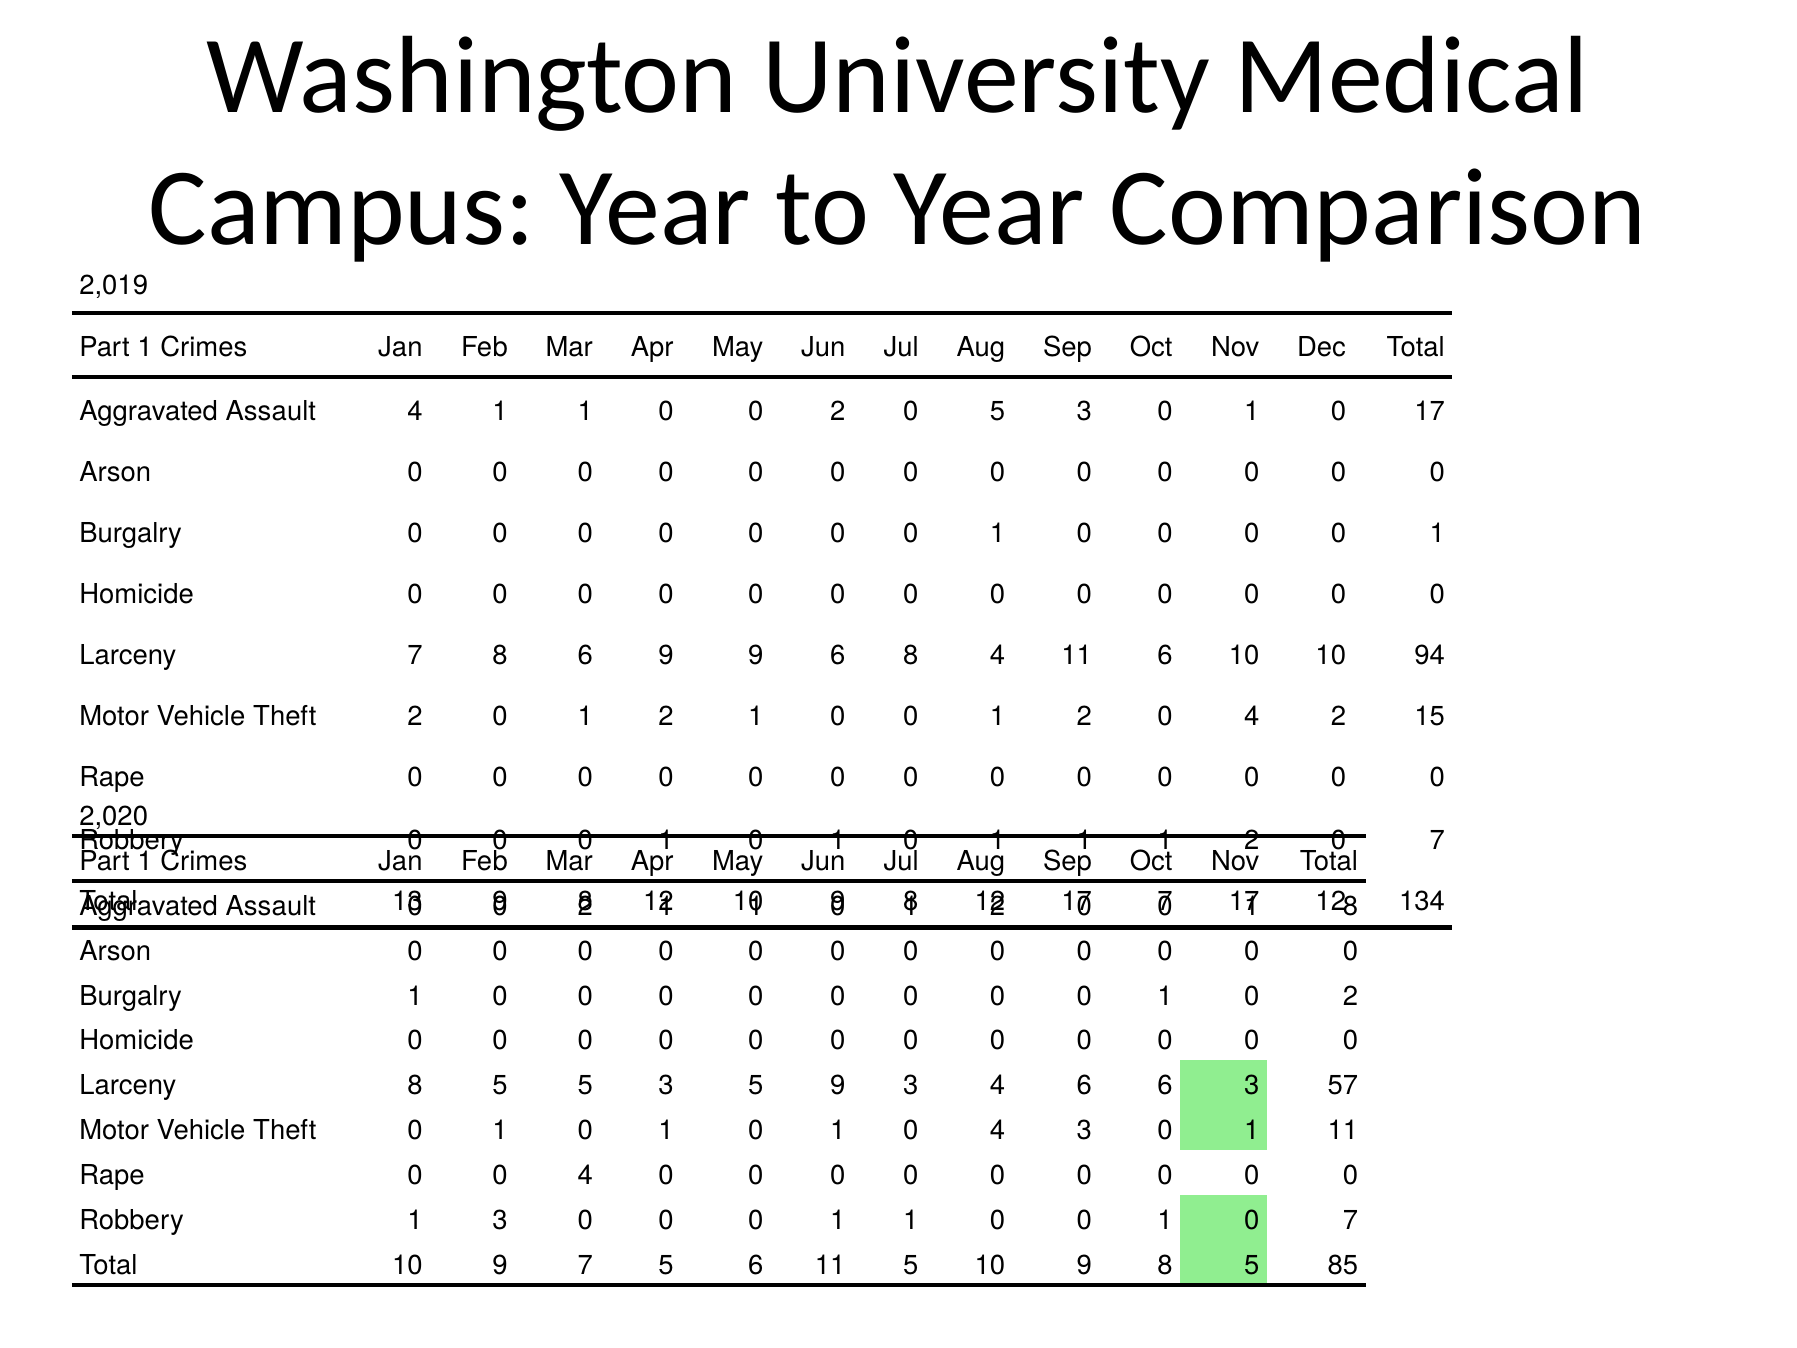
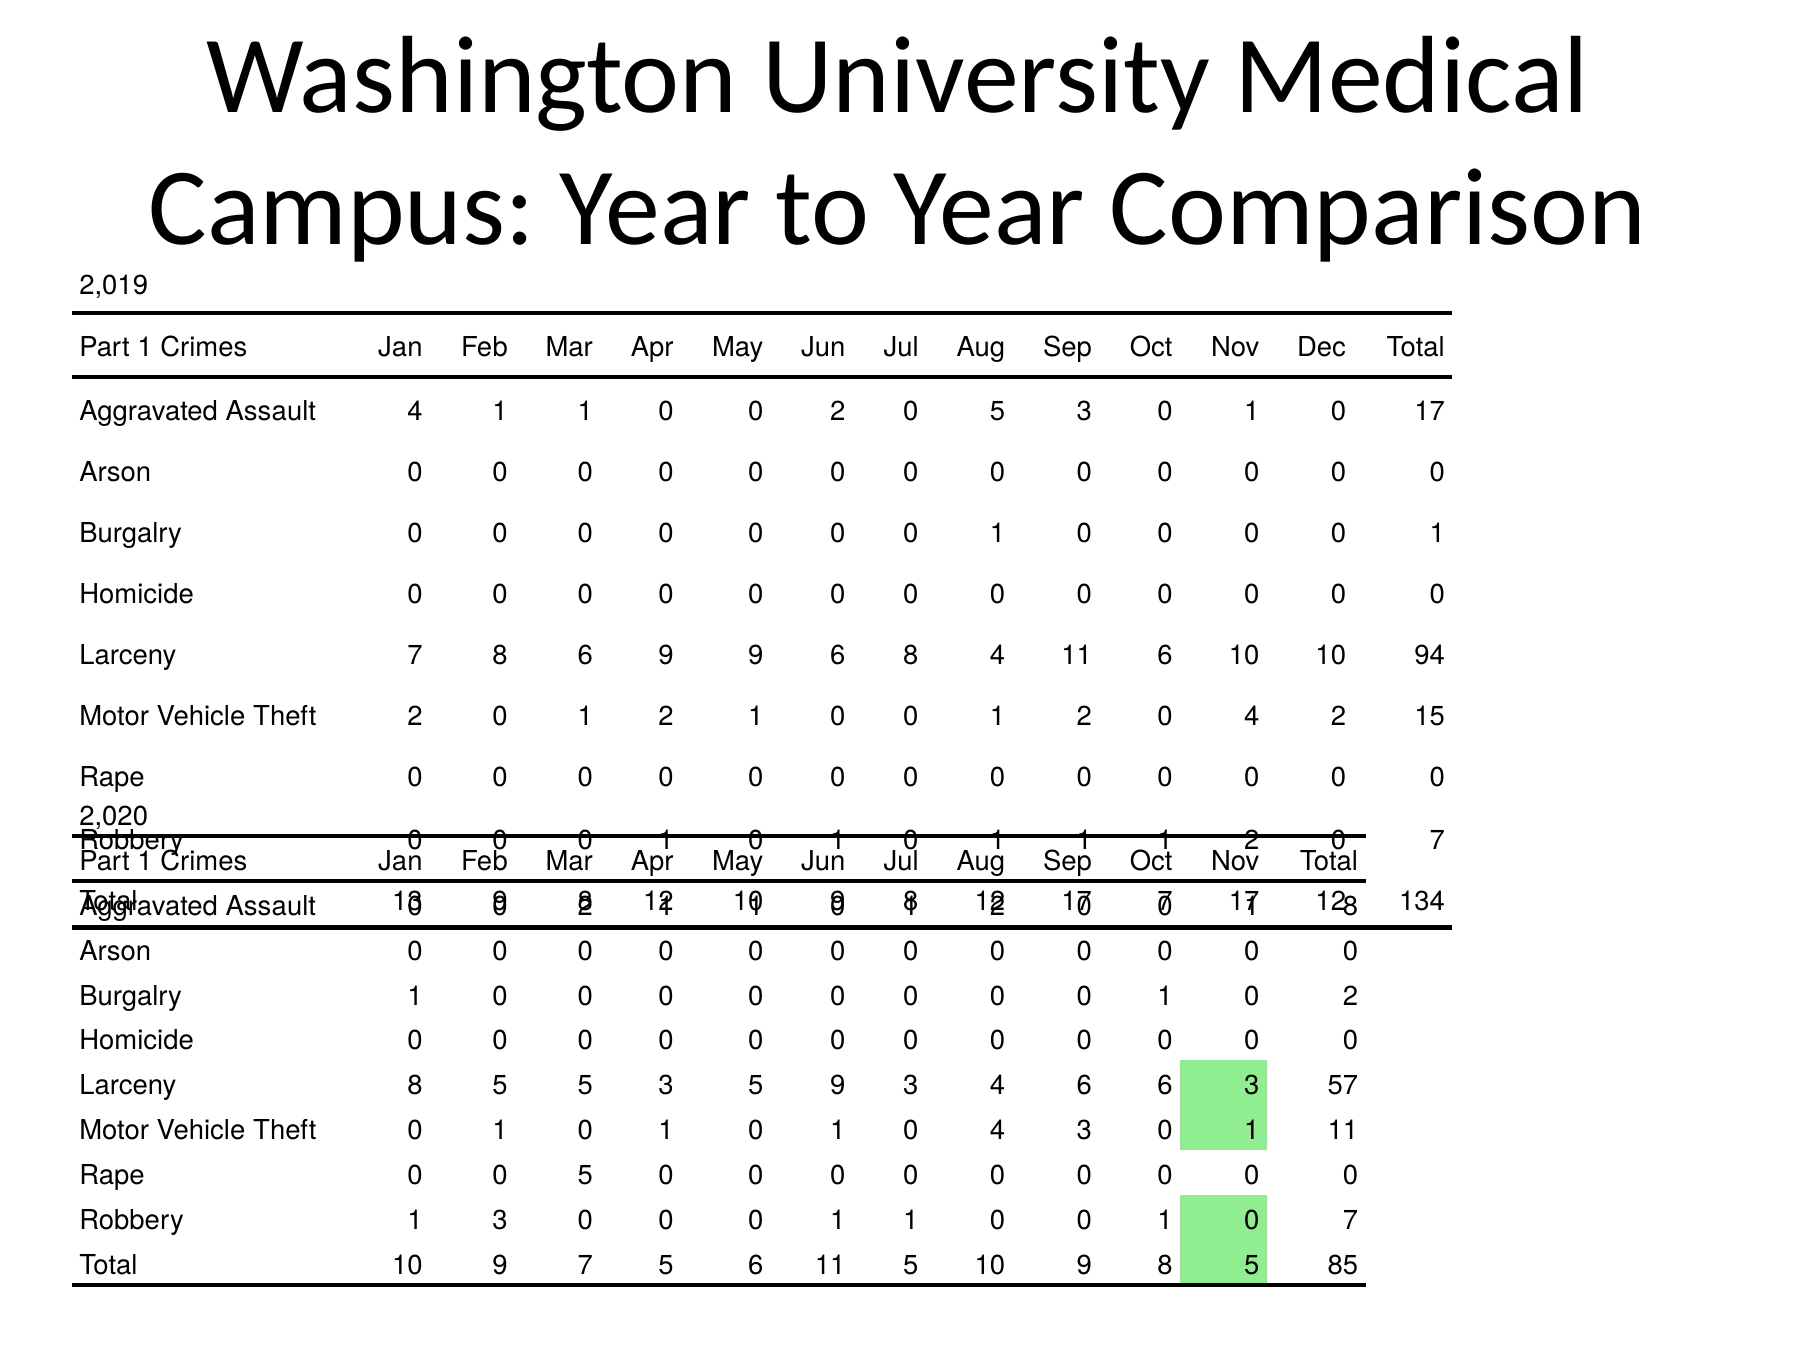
0 0 4: 4 -> 5
